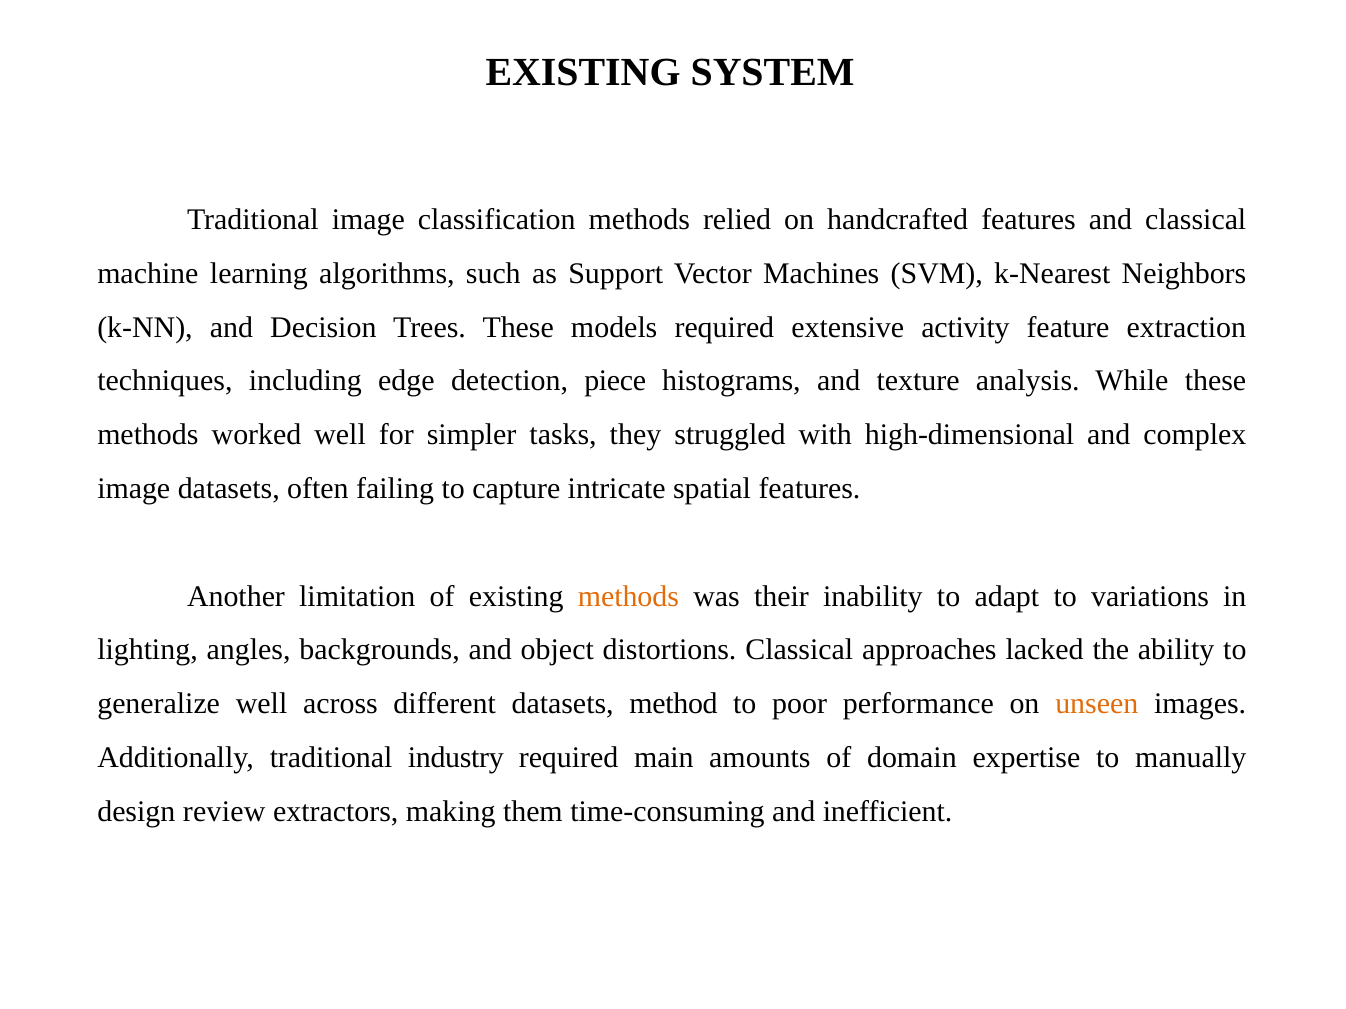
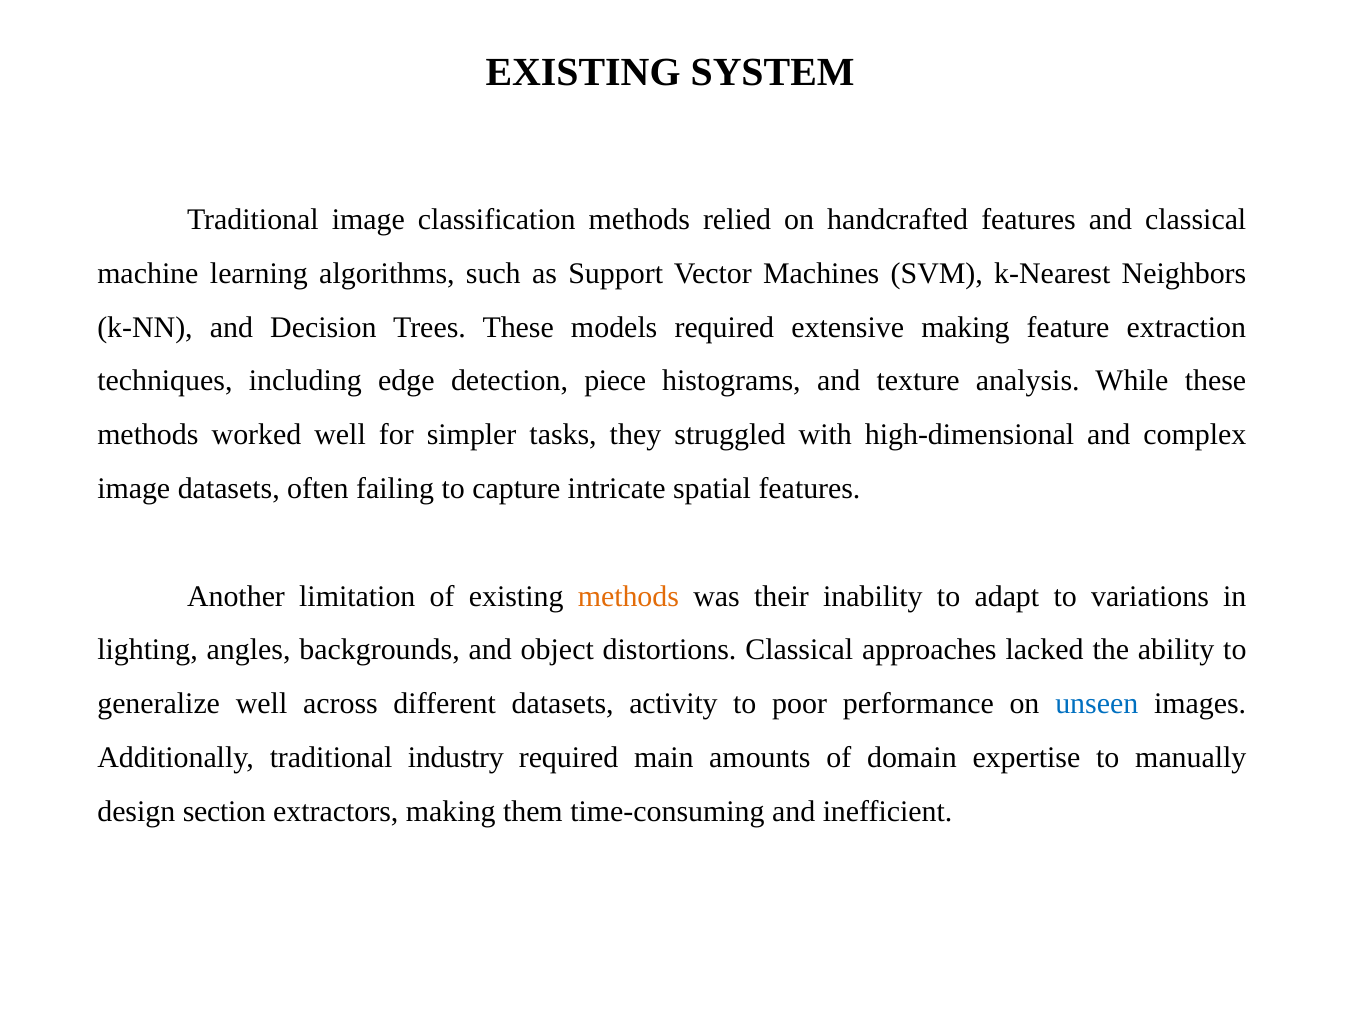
extensive activity: activity -> making
method: method -> activity
unseen colour: orange -> blue
review: review -> section
